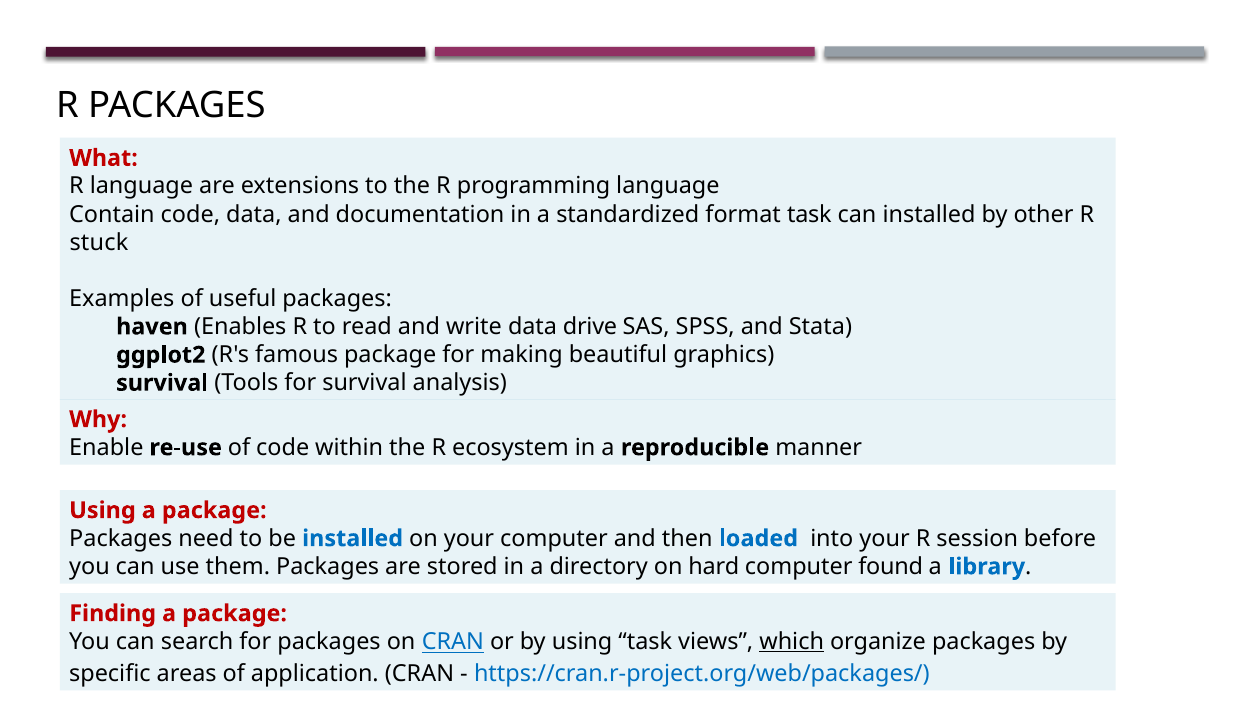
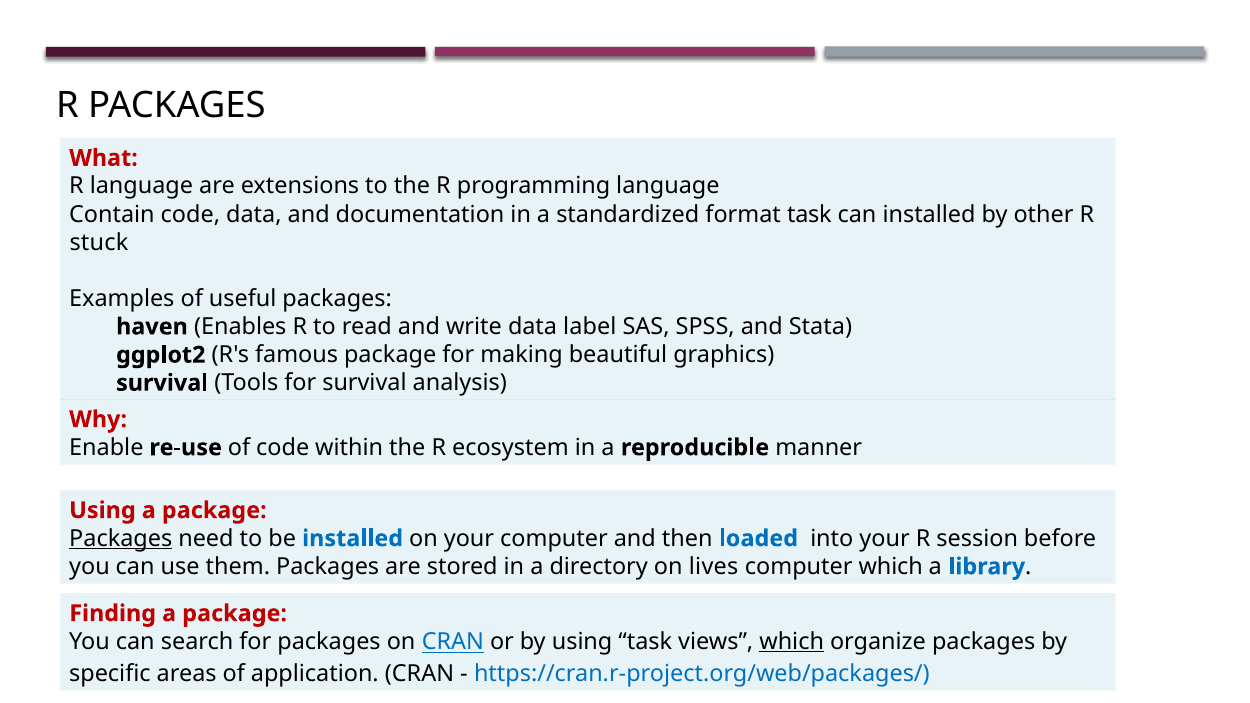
drive: drive -> label
Packages at (121, 539) underline: none -> present
hard: hard -> lives
computer found: found -> which
